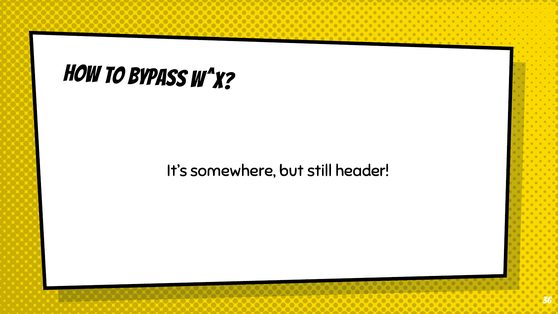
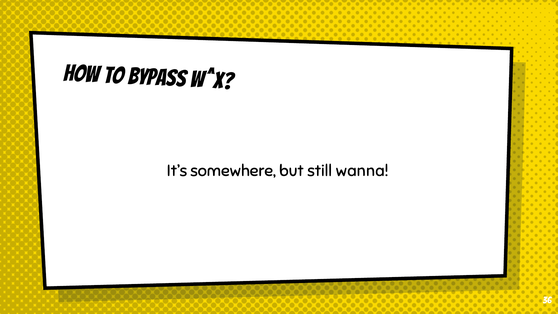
header: header -> wanna
